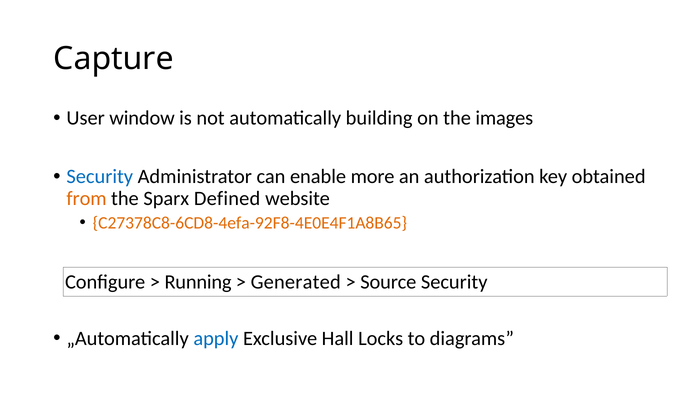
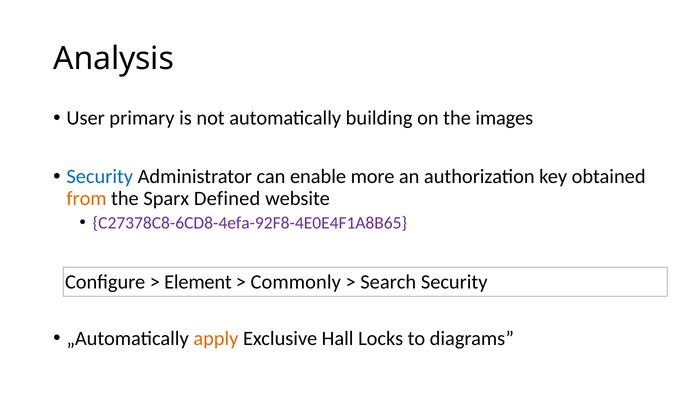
Capture: Capture -> Analysis
window: window -> primary
C27378C8-6CD8-4efa-92F8-4E0E4F1A8B65 colour: orange -> purple
Running: Running -> Element
Generated: Generated -> Commonly
Source: Source -> Search
apply colour: blue -> orange
